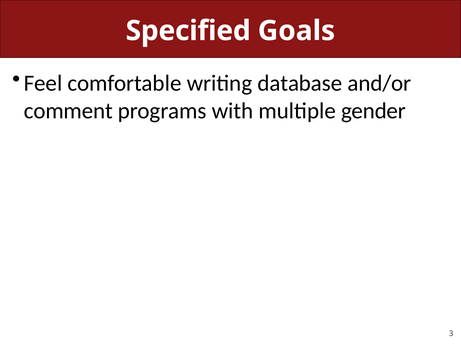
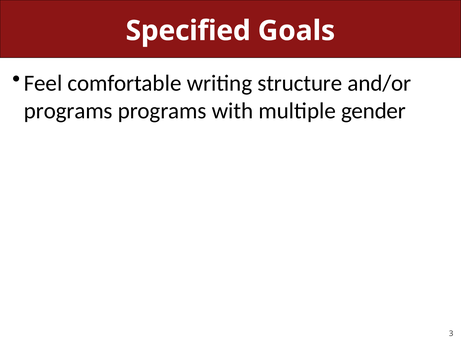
database: database -> structure
comment at (68, 111): comment -> programs
